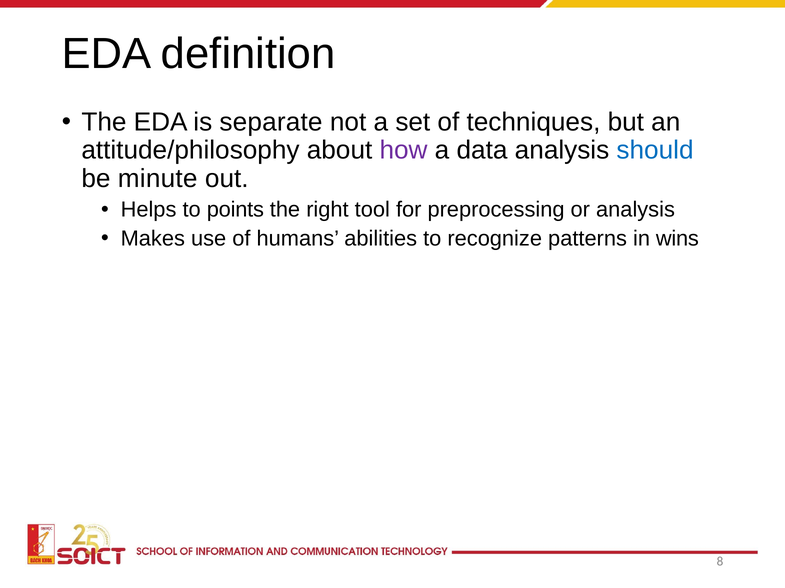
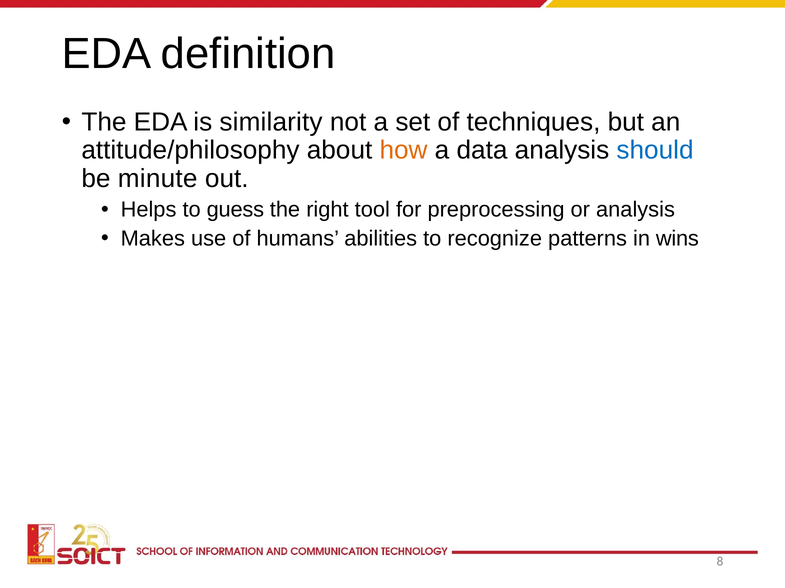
separate: separate -> similarity
how colour: purple -> orange
points: points -> guess
